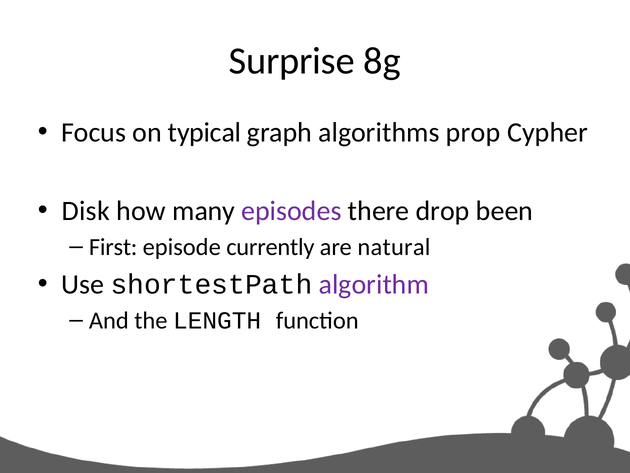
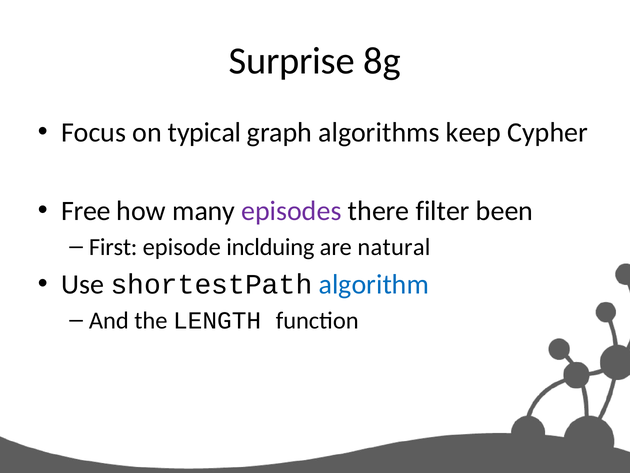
prop: prop -> keep
Disk: Disk -> Free
drop: drop -> filter
currently: currently -> inclduing
algorithm colour: purple -> blue
